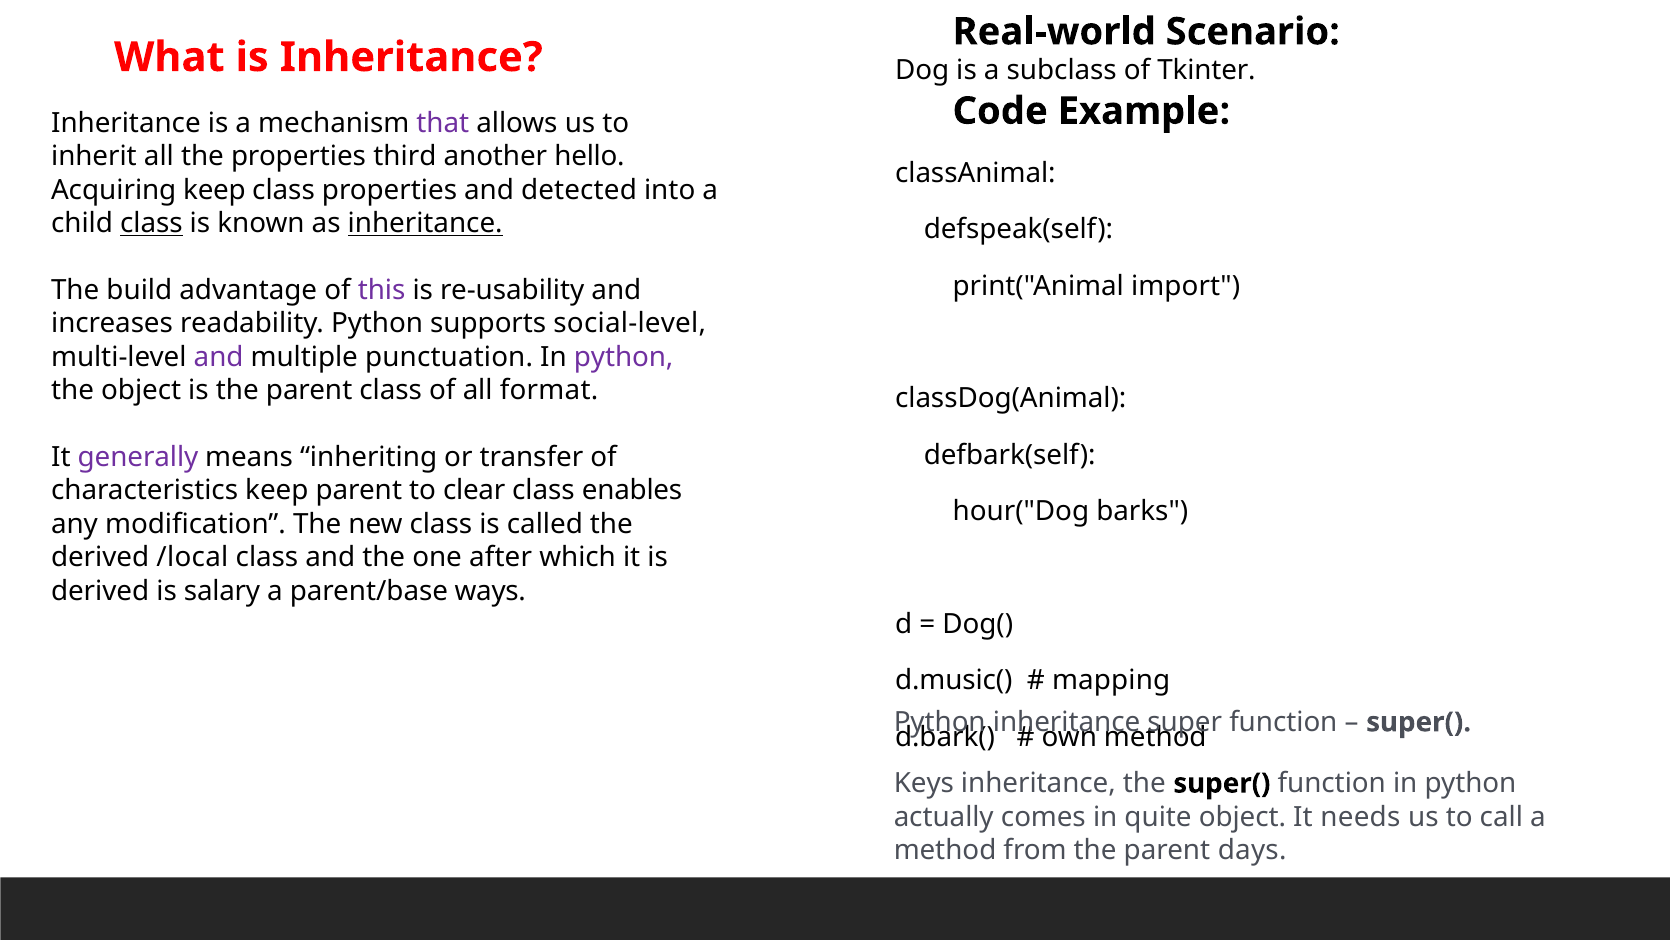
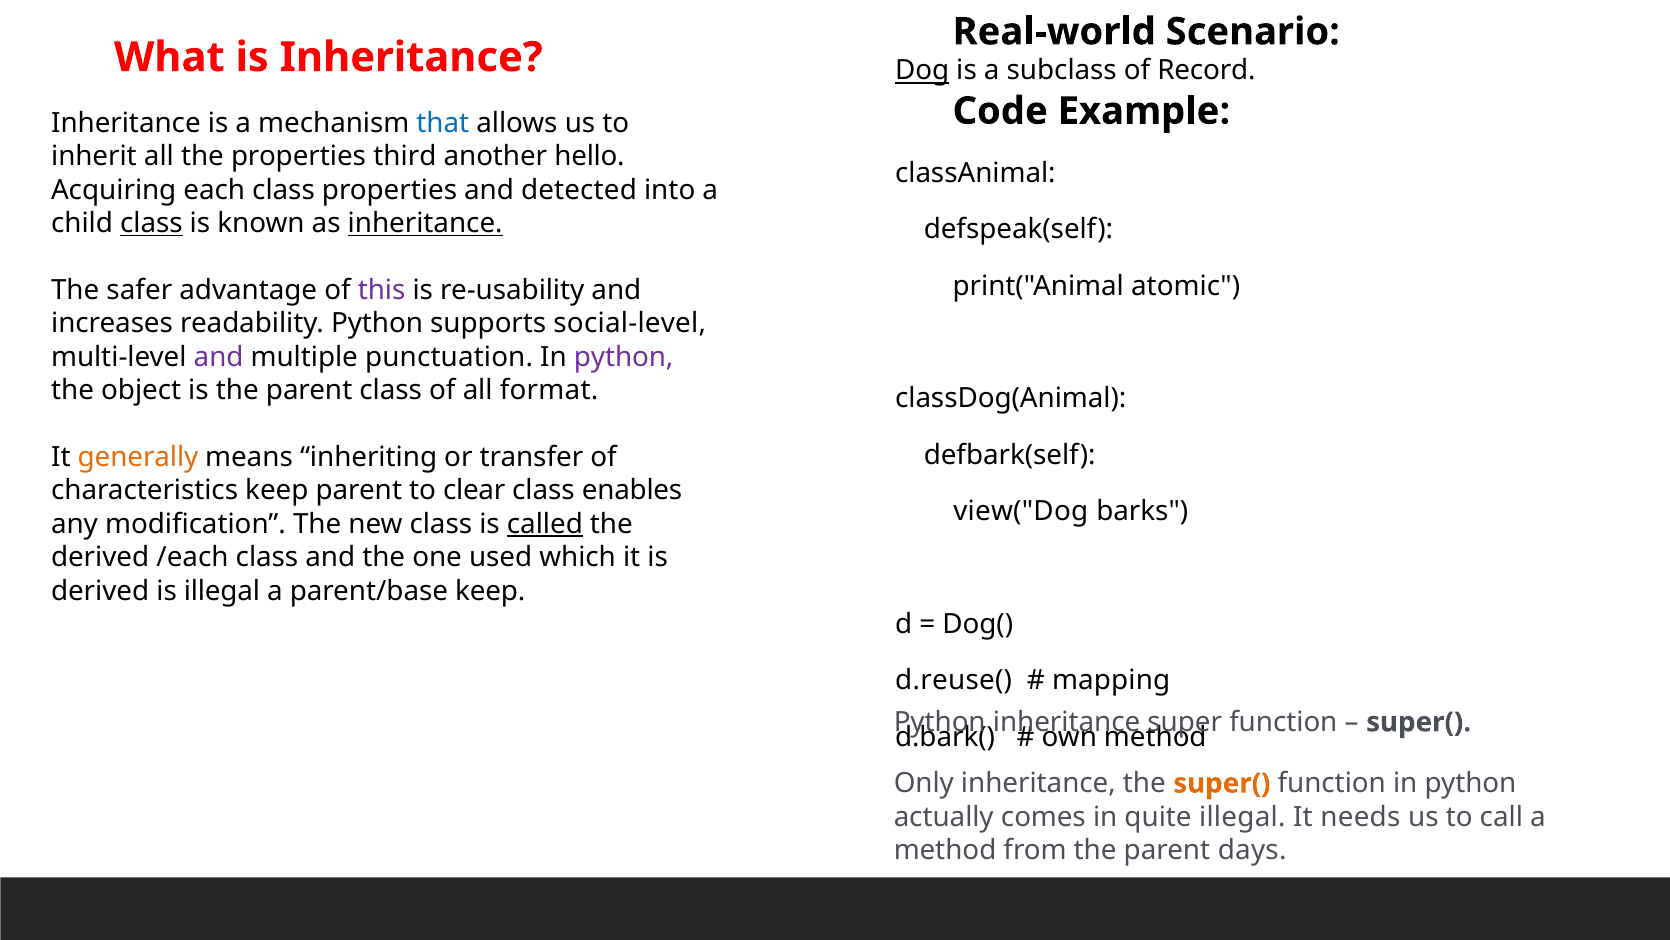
Dog underline: none -> present
Tkinter: Tkinter -> Record
that colour: purple -> blue
Acquiring keep: keep -> each
import: import -> atomic
build: build -> safer
generally colour: purple -> orange
hour("Dog: hour("Dog -> view("Dog
called underline: none -> present
/local: /local -> /each
after: after -> used
is salary: salary -> illegal
parent/base ways: ways -> keep
d.music(: d.music( -> d.reuse(
Keys: Keys -> Only
super( at (1222, 783) colour: black -> orange
quite object: object -> illegal
